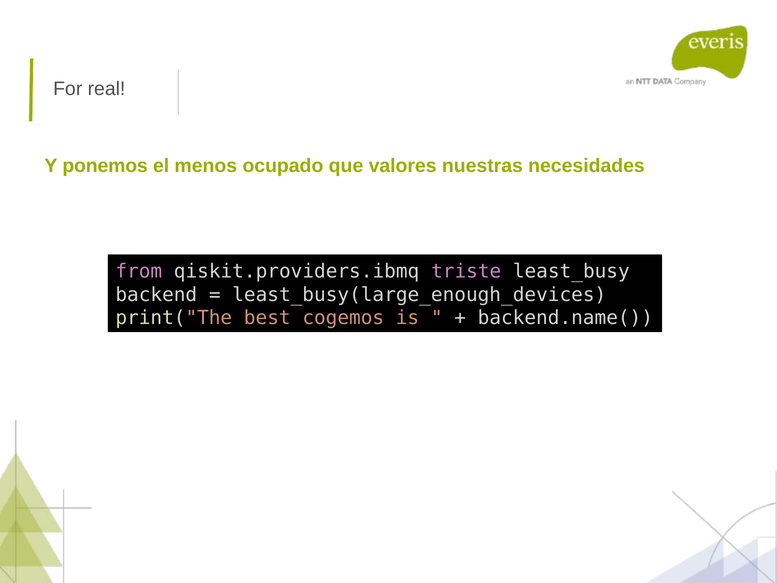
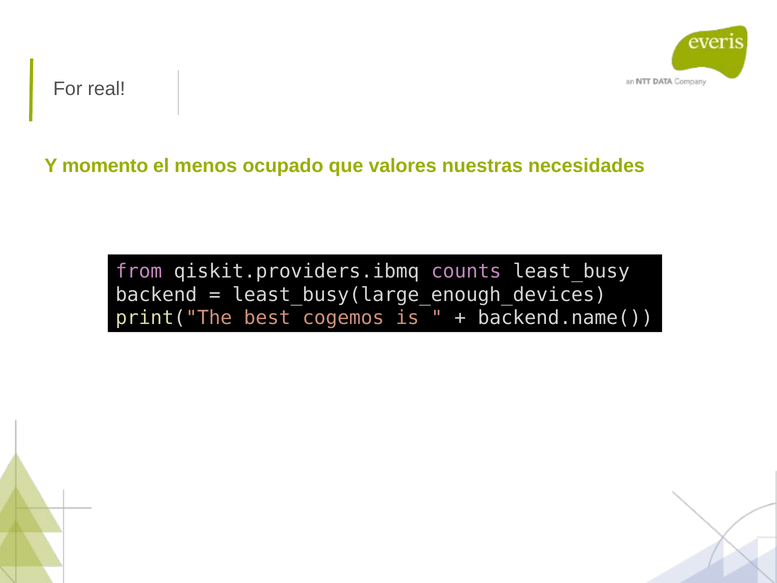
ponemos: ponemos -> momento
triste: triste -> counts
